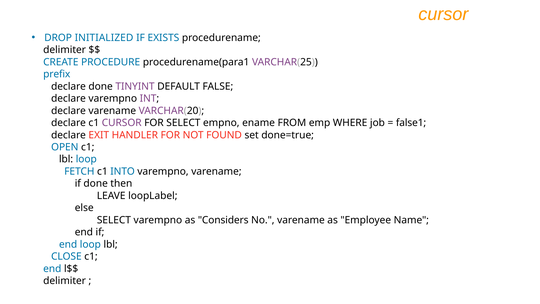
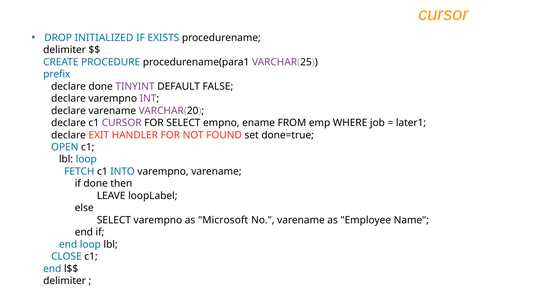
false1: false1 -> later1
Considers: Considers -> Microsoft
